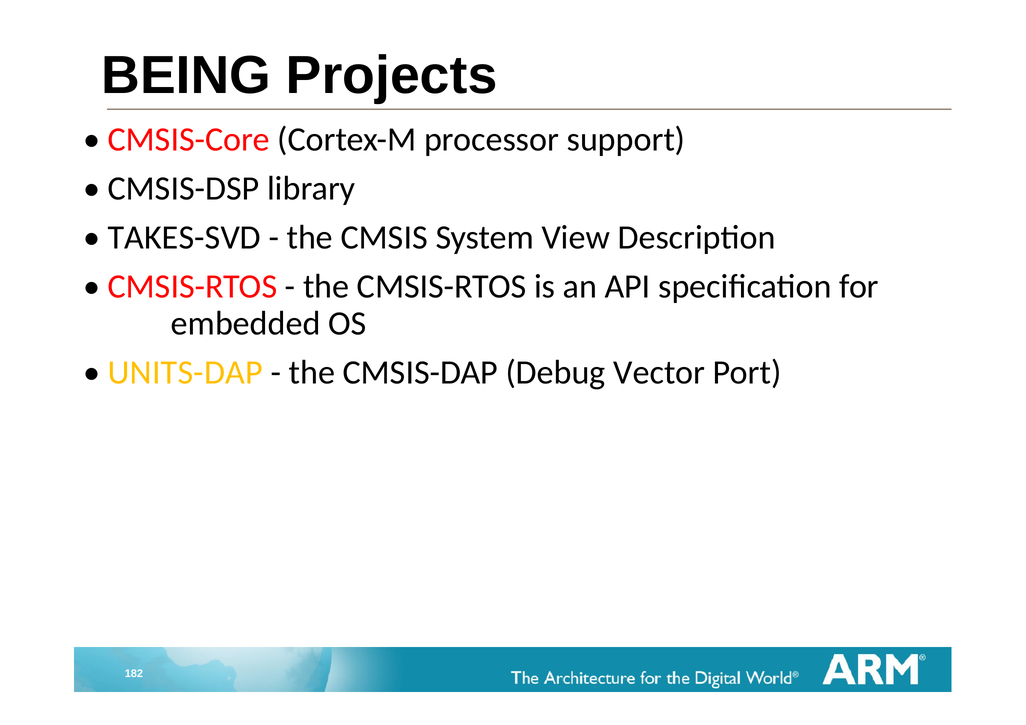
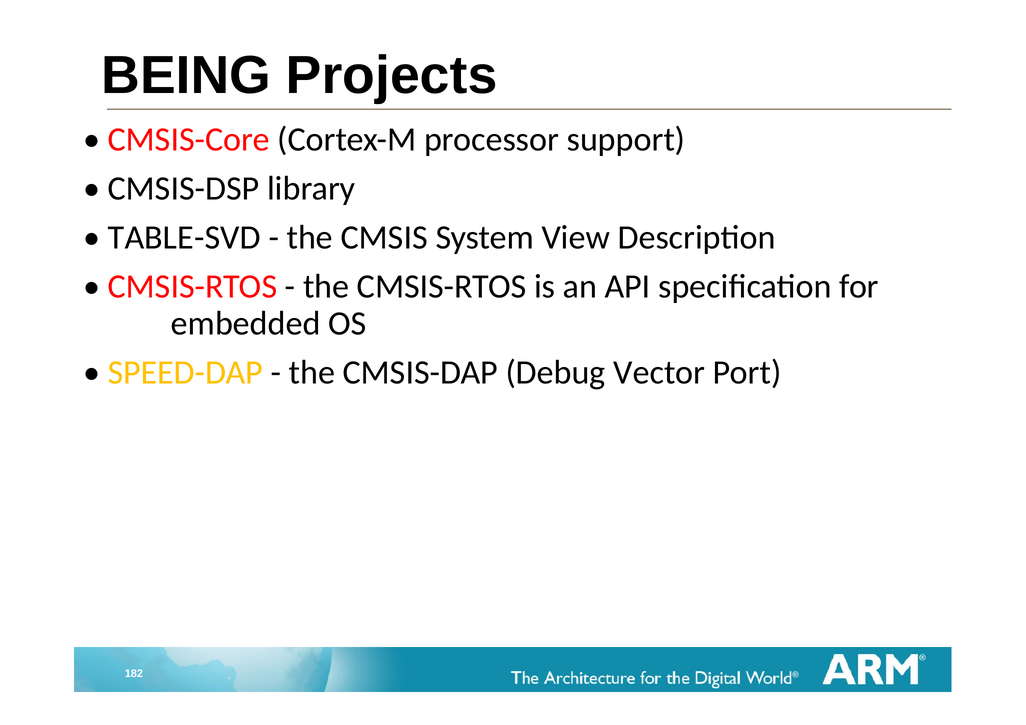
TAKES-SVD: TAKES-SVD -> TABLE-SVD
UNITS-DAP: UNITS-DAP -> SPEED-DAP
